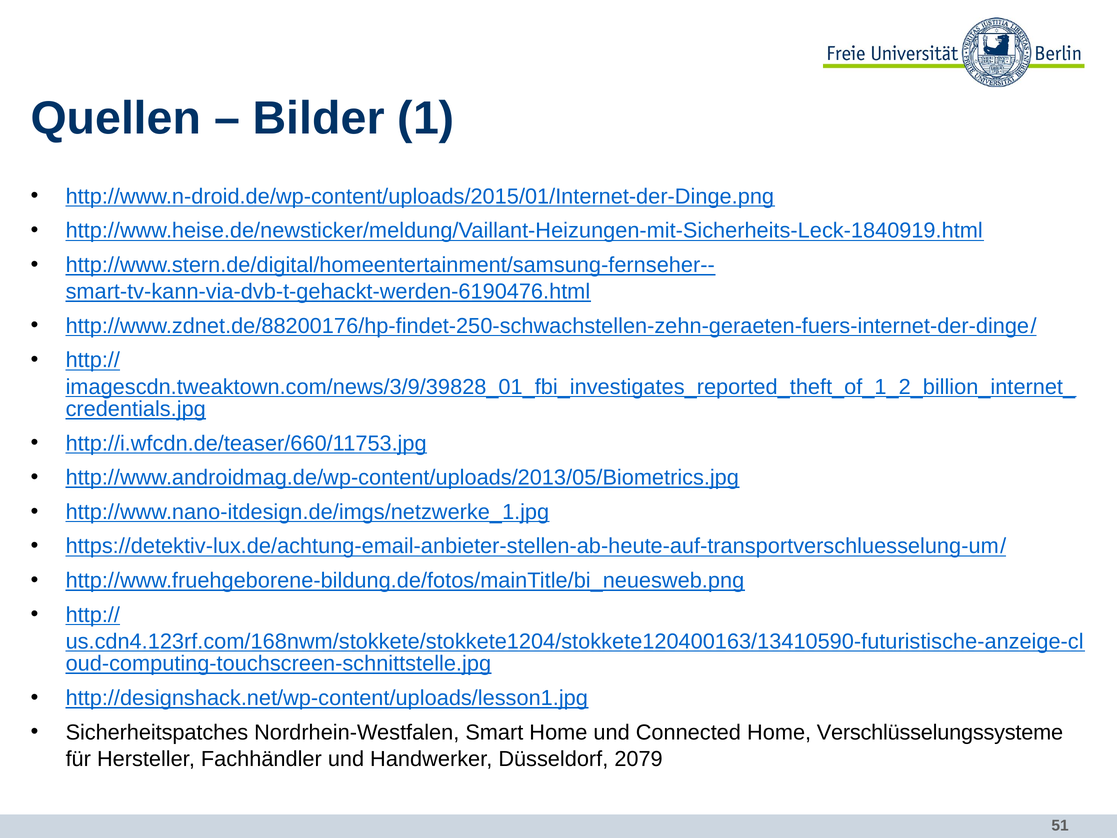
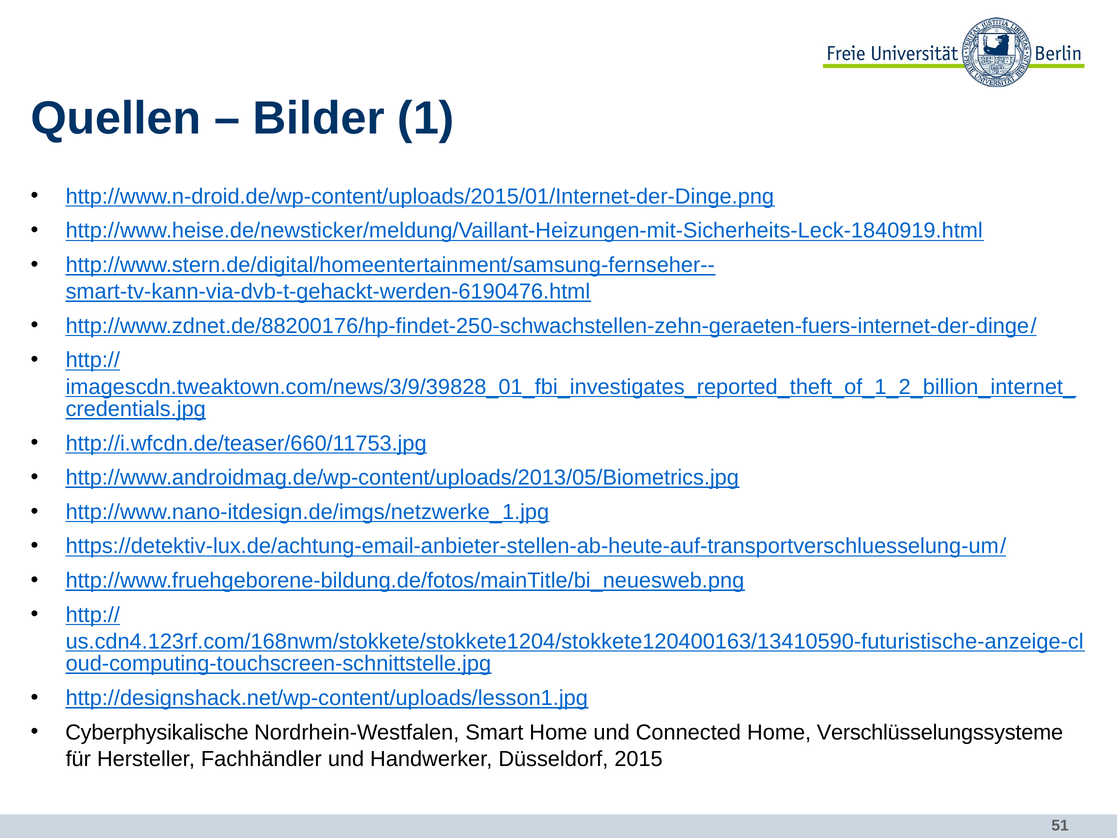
Sicherheitspatches: Sicherheitspatches -> Cyberphysikalische
2079: 2079 -> 2015
